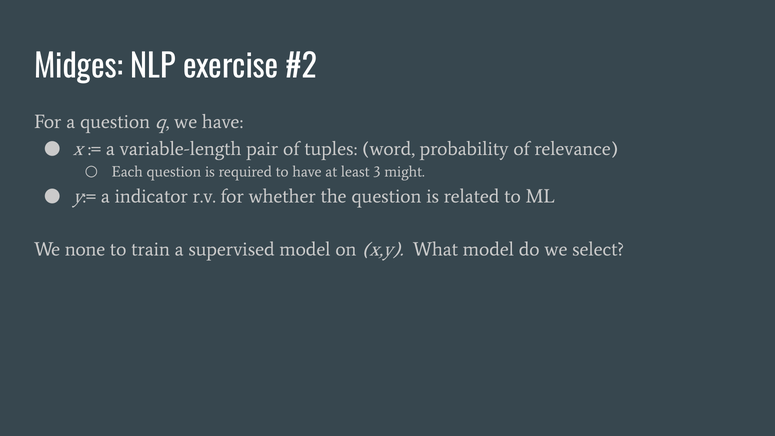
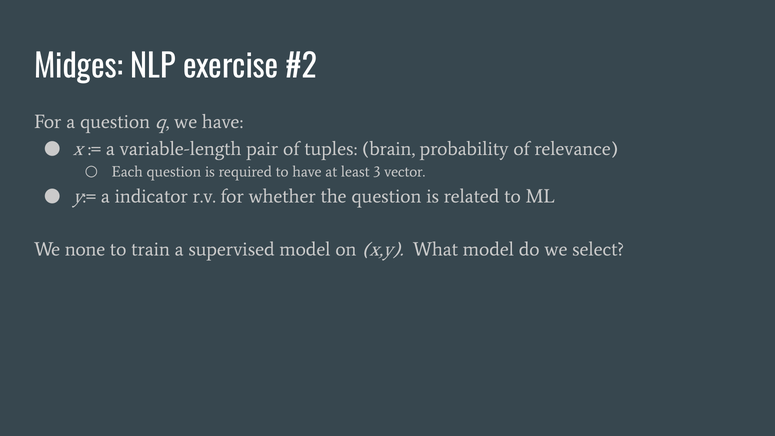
word: word -> brain
might: might -> vector
